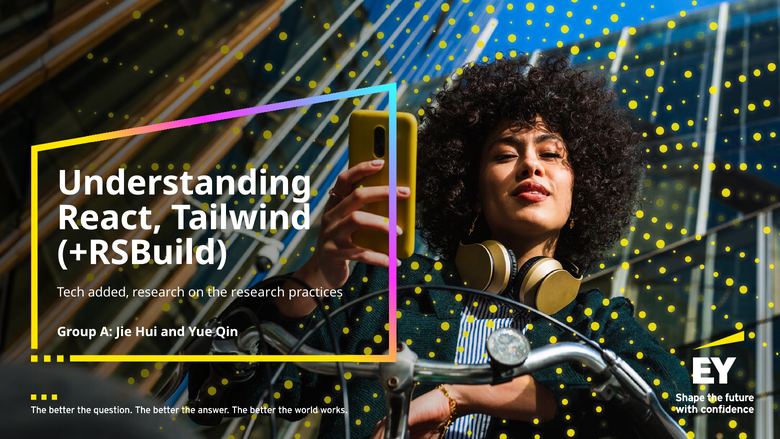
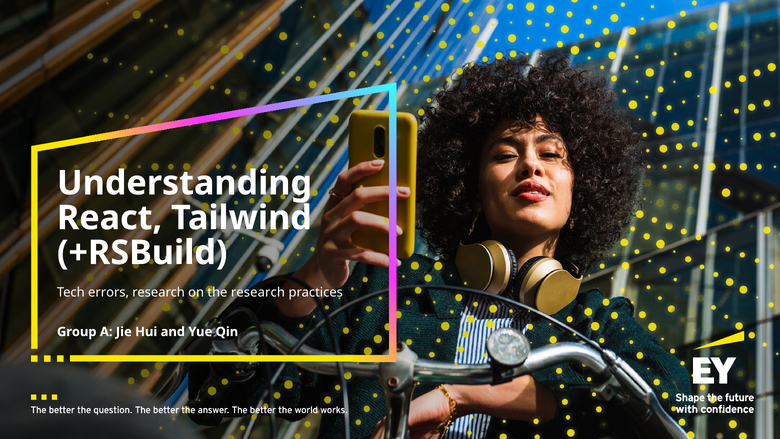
added: added -> errors
